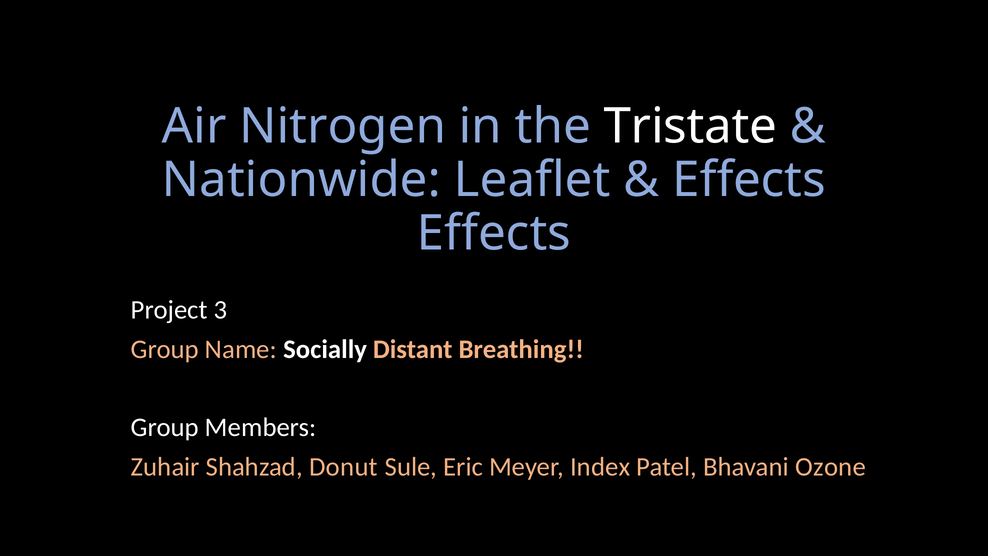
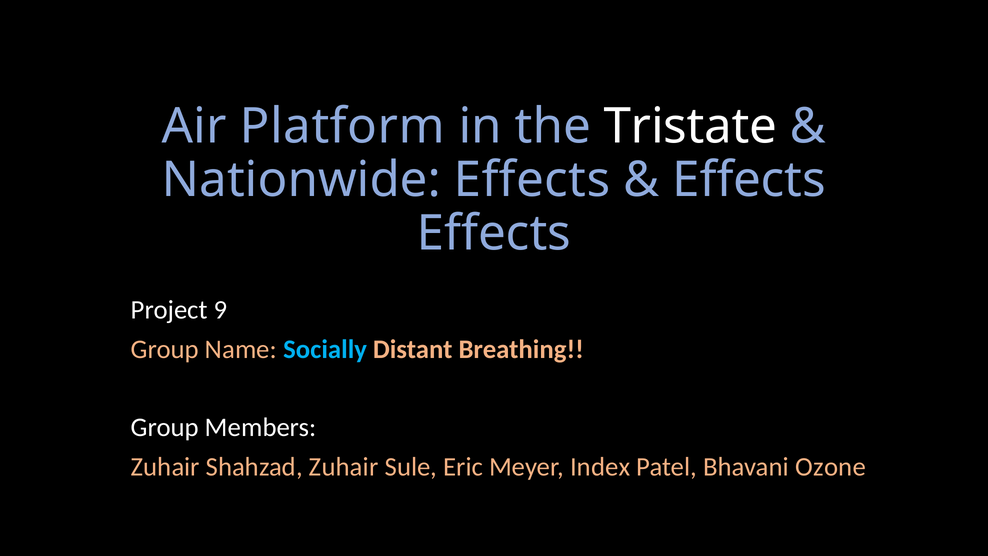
Nitrogen: Nitrogen -> Platform
Nationwide Leaflet: Leaflet -> Effects
3: 3 -> 9
Socially colour: white -> light blue
Shahzad Donut: Donut -> Zuhair
